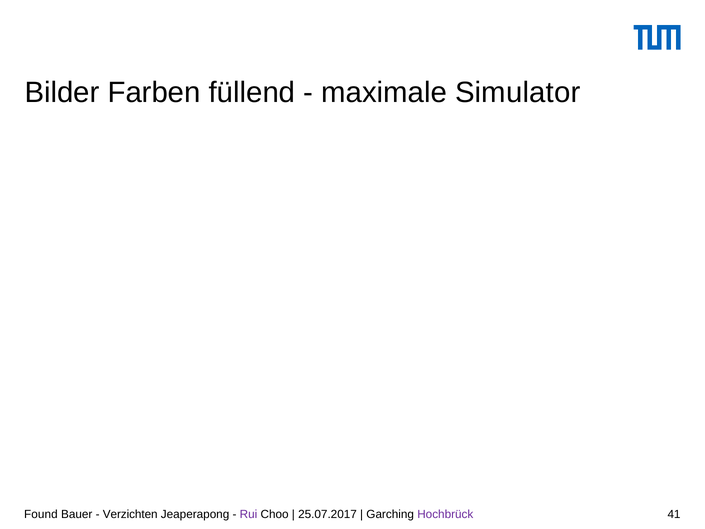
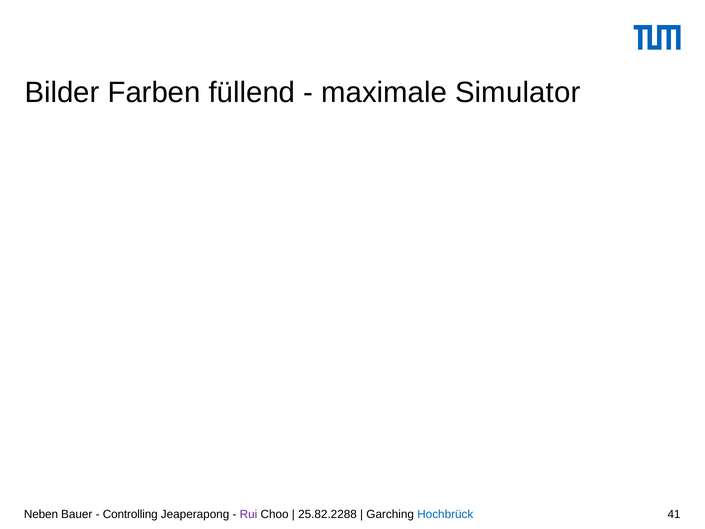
Found: Found -> Neben
Verzichten: Verzichten -> Controlling
25.07.2017: 25.07.2017 -> 25.82.2288
Hochbrück colour: purple -> blue
